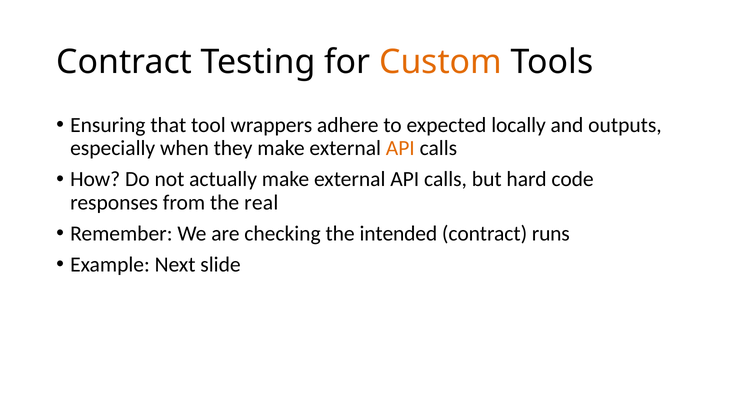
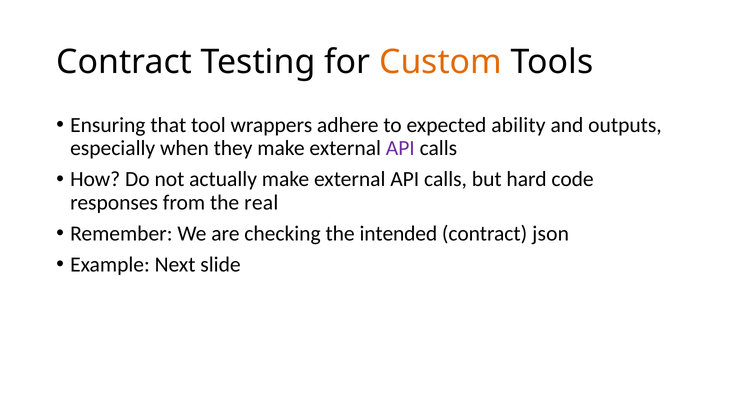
locally: locally -> ability
API at (400, 148) colour: orange -> purple
runs: runs -> json
